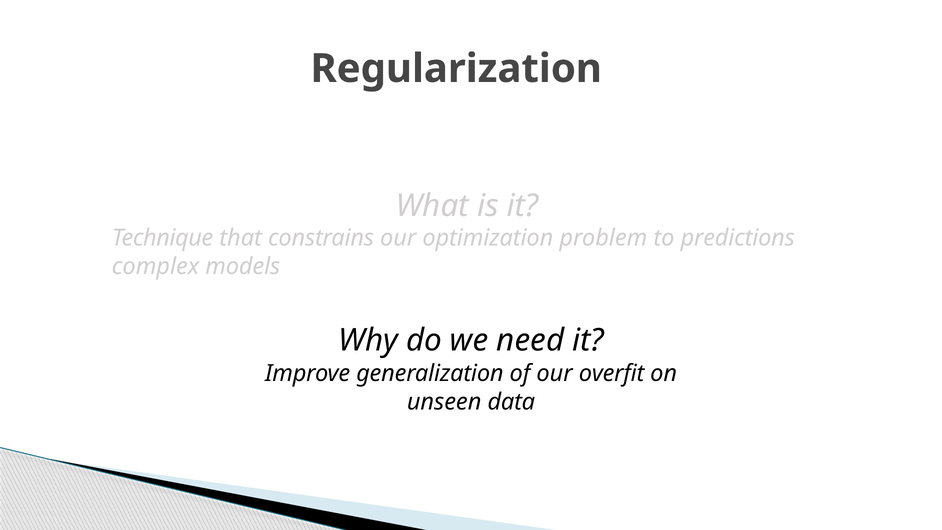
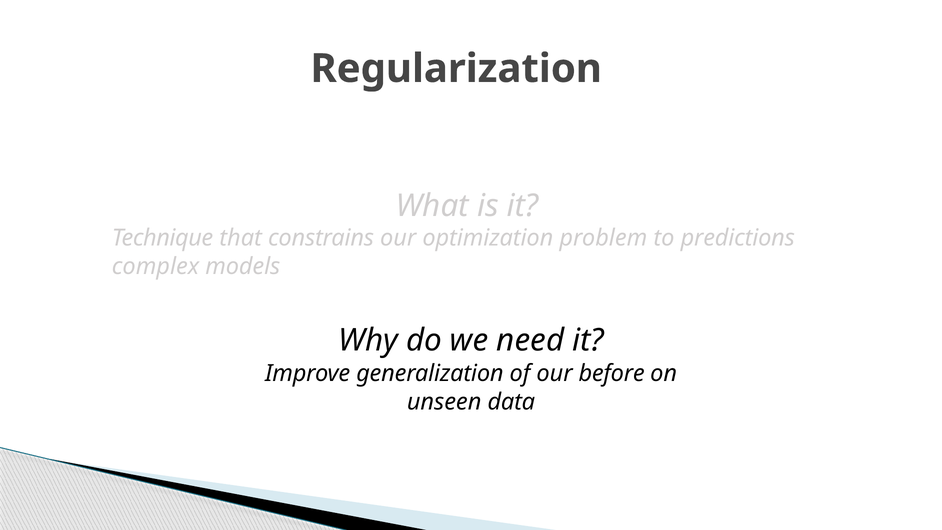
overfit: overfit -> before
